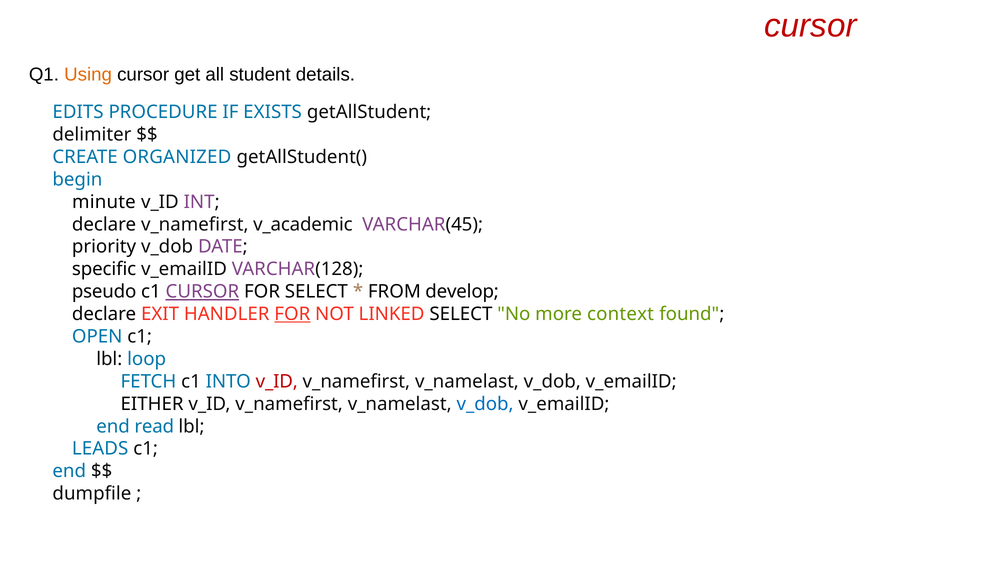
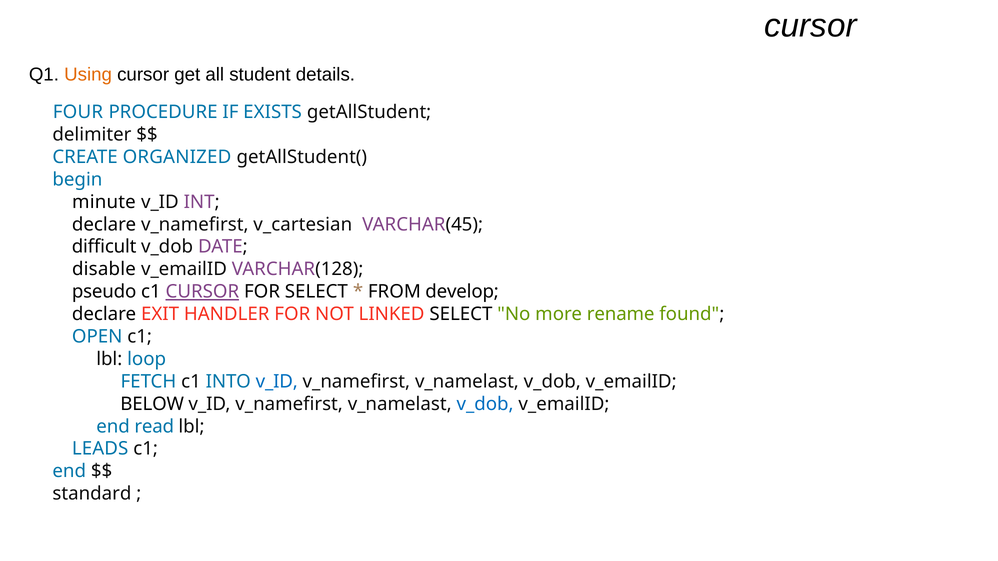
cursor at (810, 26) colour: red -> black
EDITS: EDITS -> FOUR
v_academic: v_academic -> v_cartesian
priority: priority -> difficult
specific: specific -> disable
FOR at (292, 314) underline: present -> none
context: context -> rename
v_ID at (277, 382) colour: red -> blue
EITHER: EITHER -> BELOW
dumpfile: dumpfile -> standard
